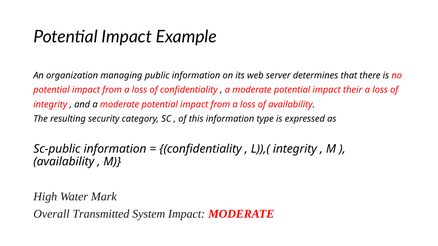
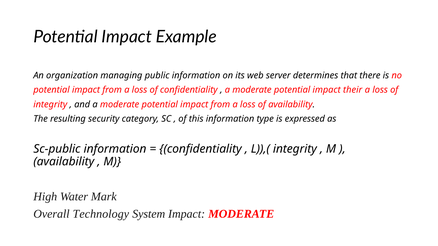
Transmitted: Transmitted -> Technology
